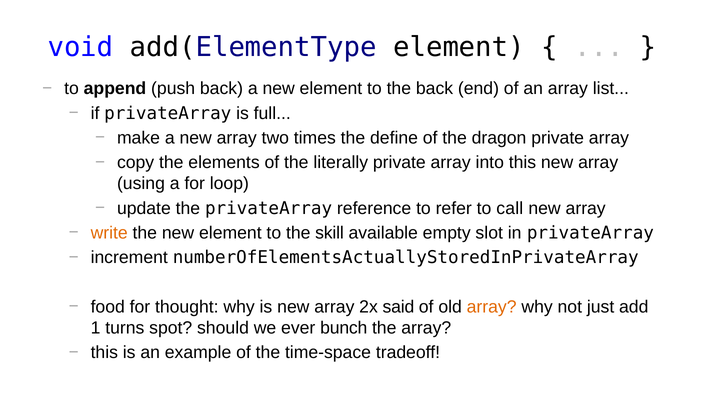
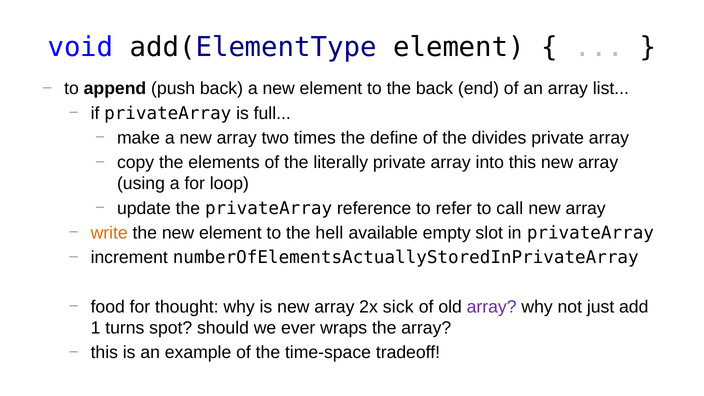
dragon: dragon -> divides
skill: skill -> hell
said: said -> sick
array at (492, 307) colour: orange -> purple
bunch: bunch -> wraps
